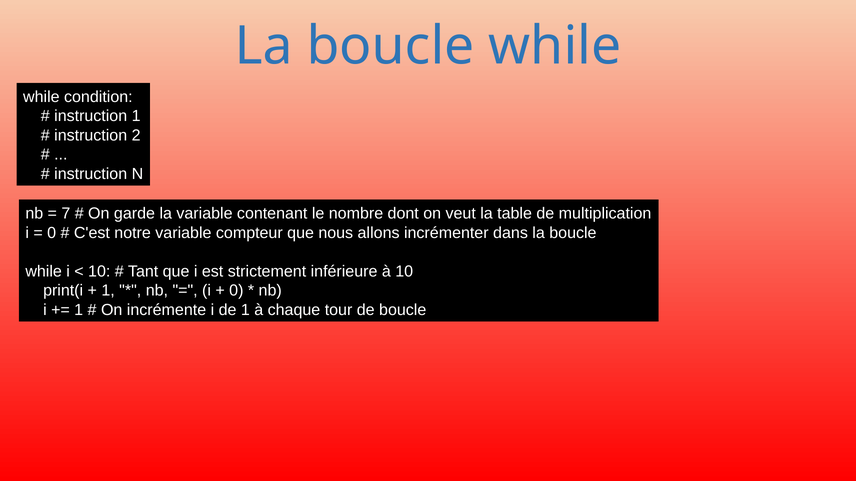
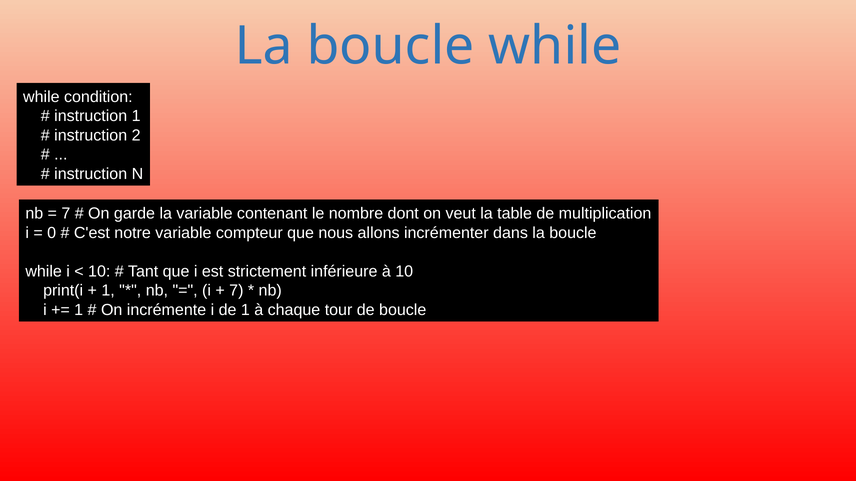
0 at (236, 291): 0 -> 7
